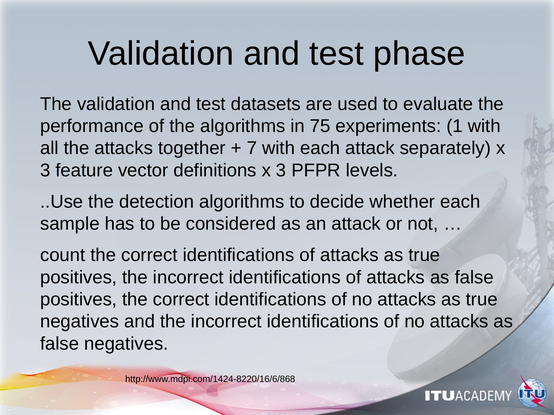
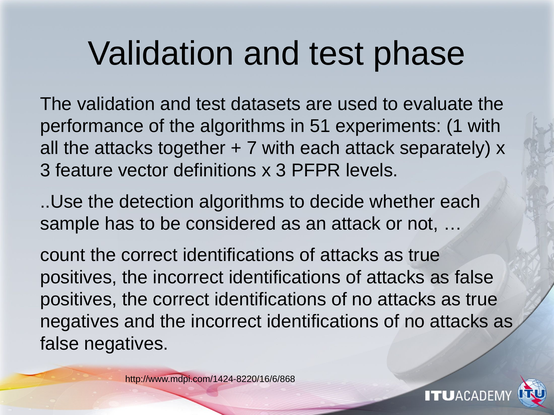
75: 75 -> 51
